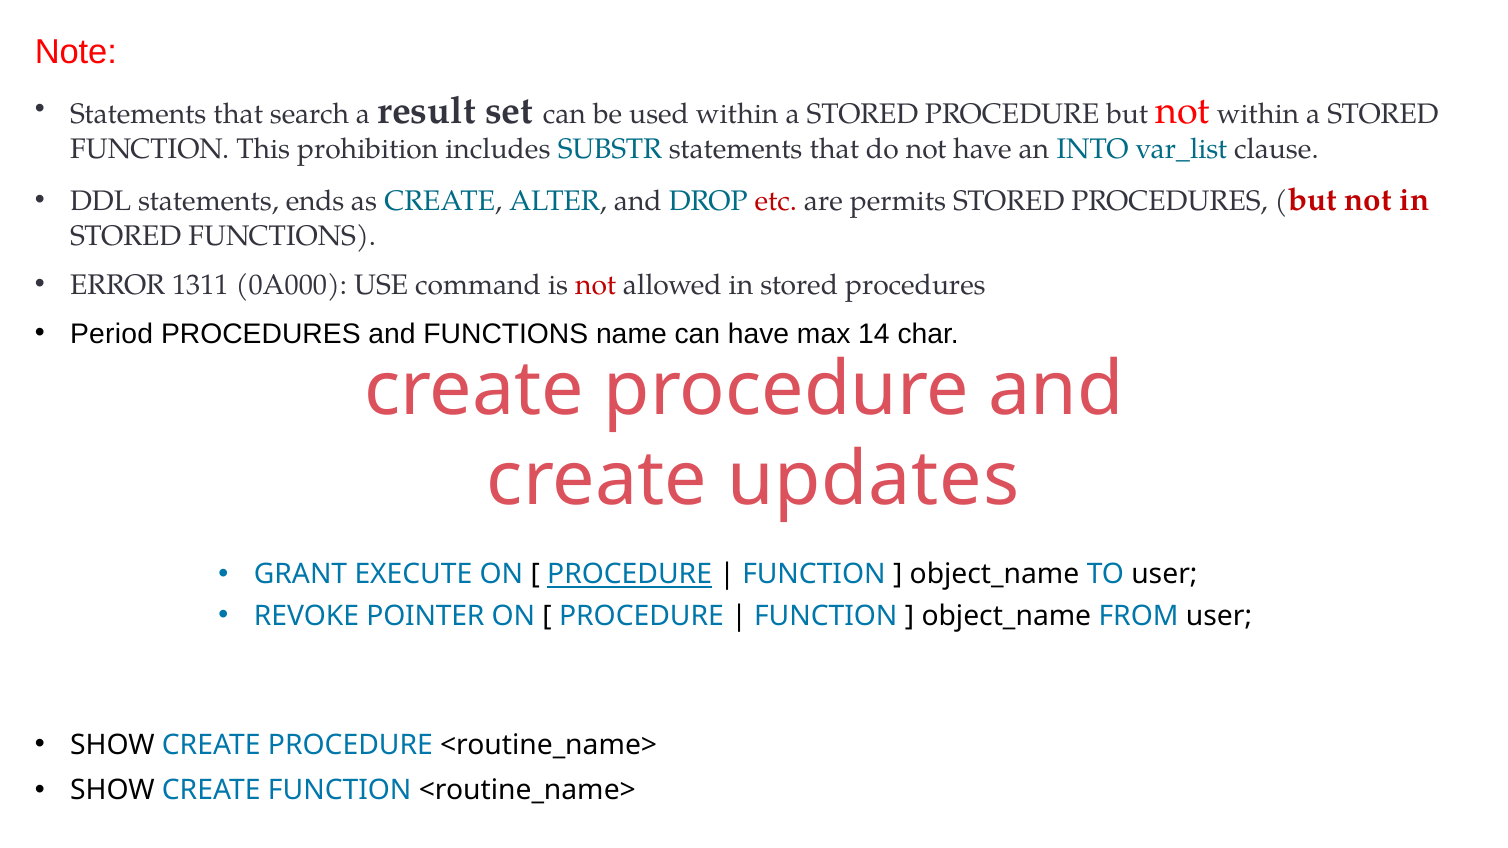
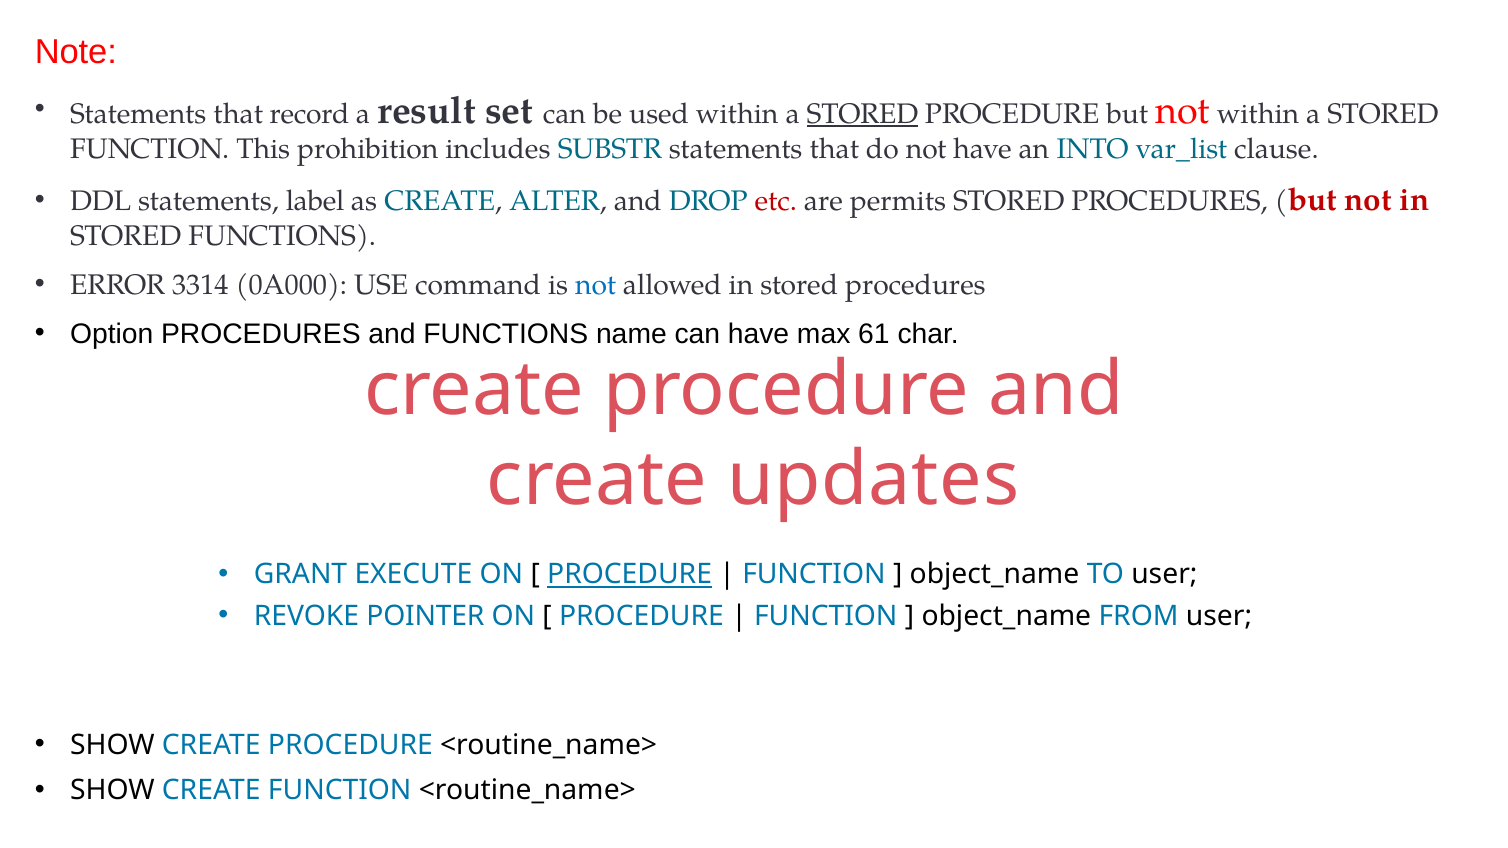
search: search -> record
STORED at (862, 114) underline: none -> present
ends: ends -> label
1311: 1311 -> 3314
not at (596, 285) colour: red -> blue
Period: Period -> Option
14: 14 -> 61
